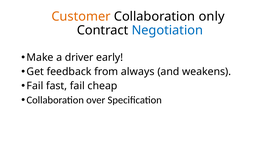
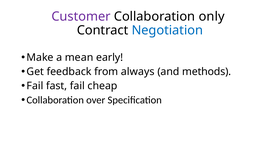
Customer colour: orange -> purple
driver: driver -> mean
weakens: weakens -> methods
